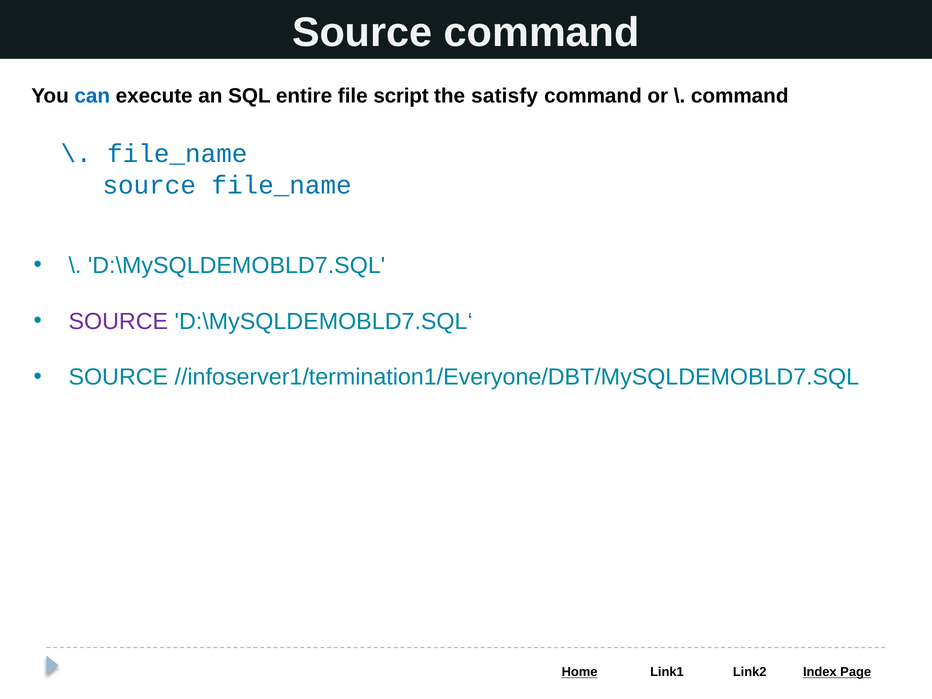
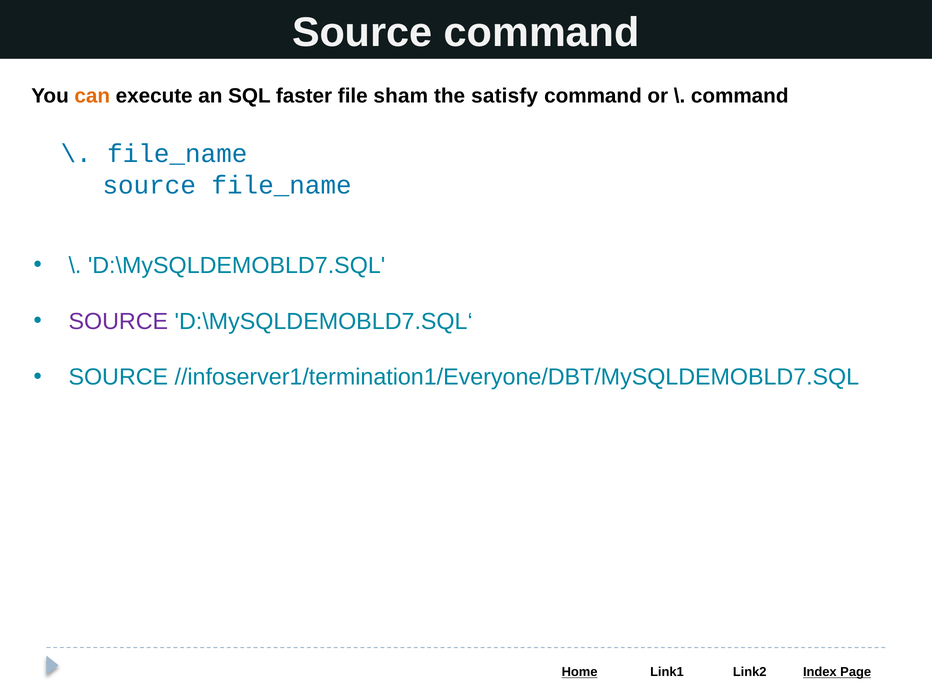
can colour: blue -> orange
entire: entire -> faster
script: script -> sham
